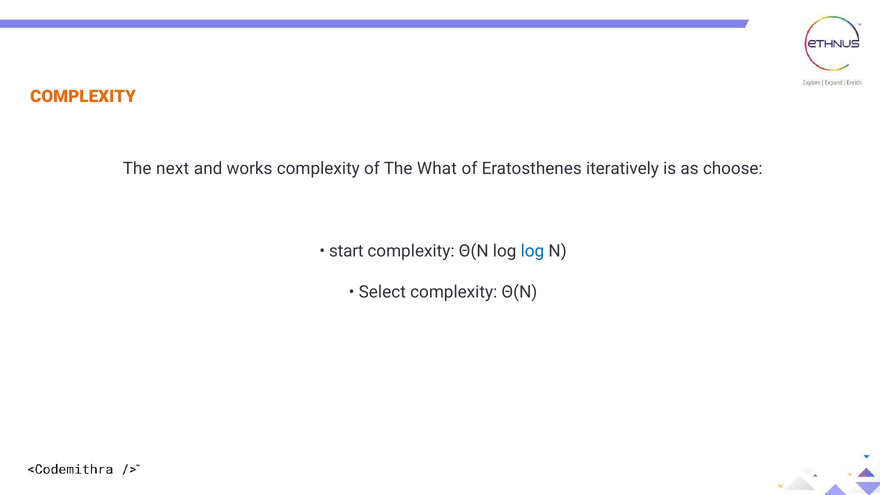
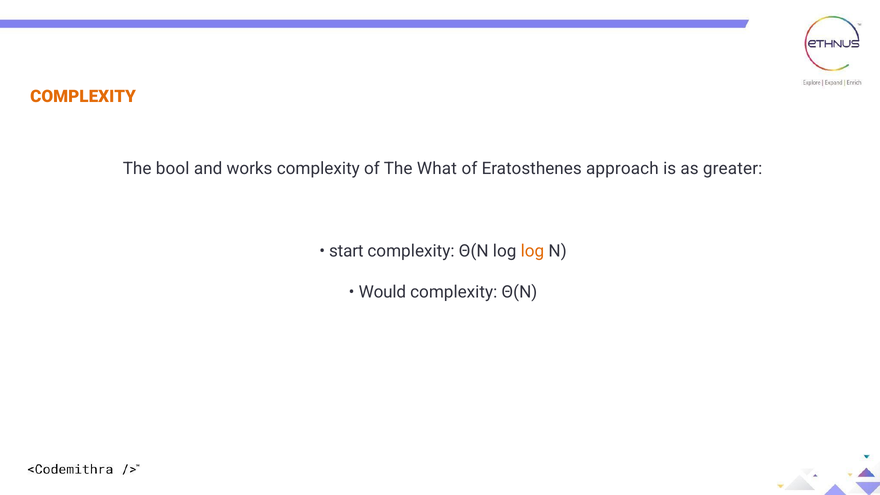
next: next -> bool
iteratively: iteratively -> approach
choose: choose -> greater
log at (532, 251) colour: blue -> orange
Select: Select -> Would
